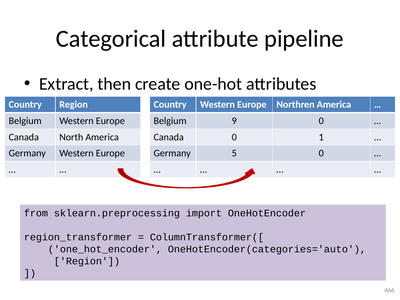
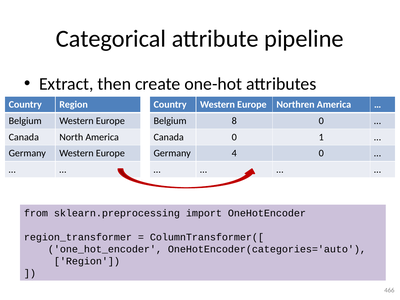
9: 9 -> 8
5: 5 -> 4
